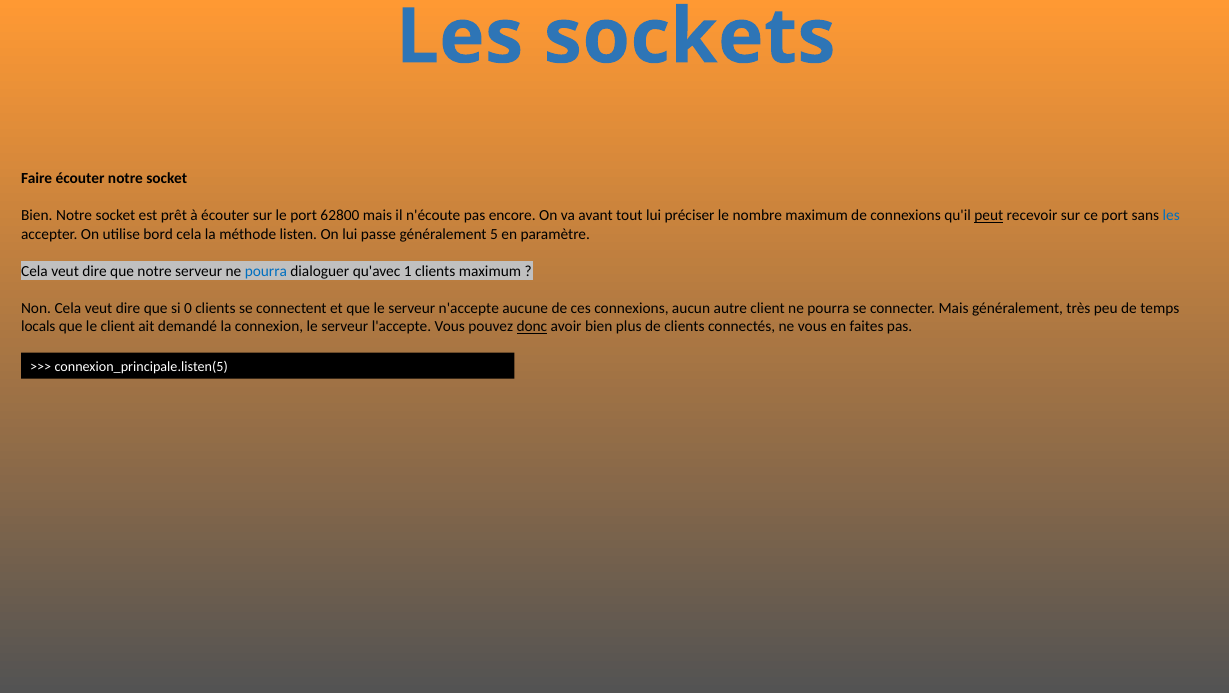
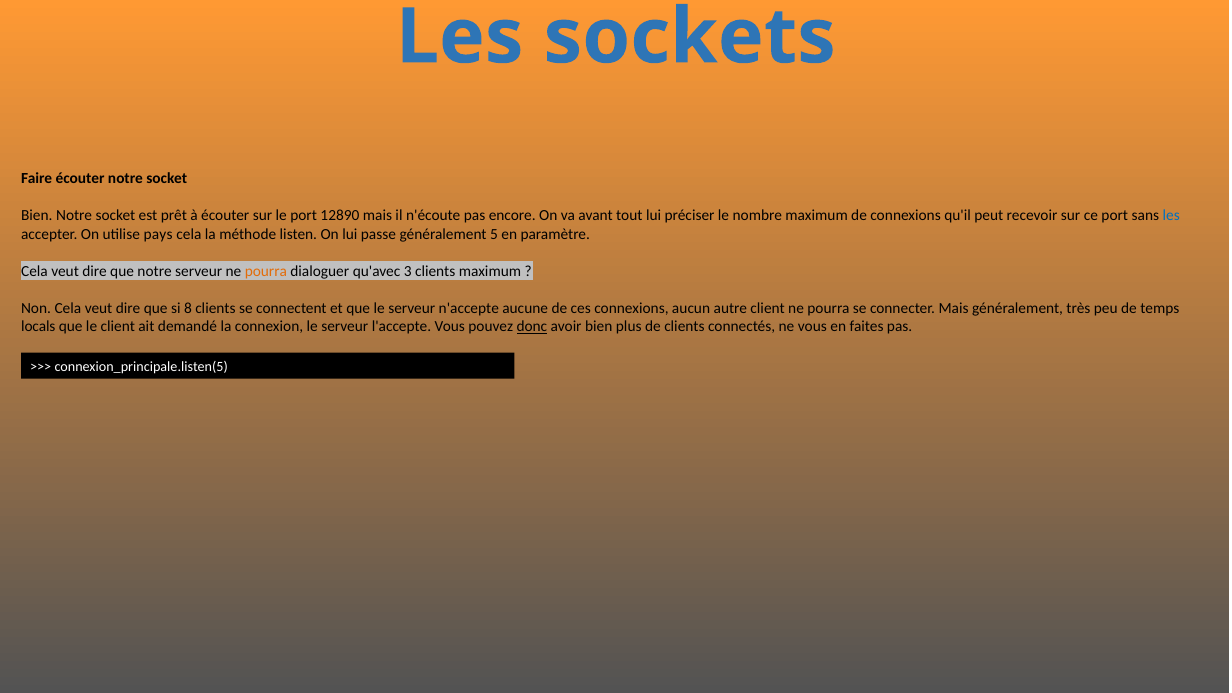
62800: 62800 -> 12890
peut underline: present -> none
bord: bord -> pays
pourra at (266, 271) colour: blue -> orange
1: 1 -> 3
0: 0 -> 8
